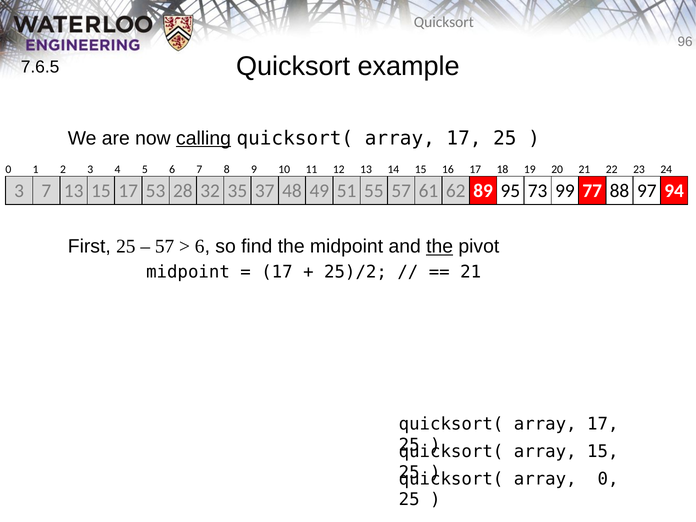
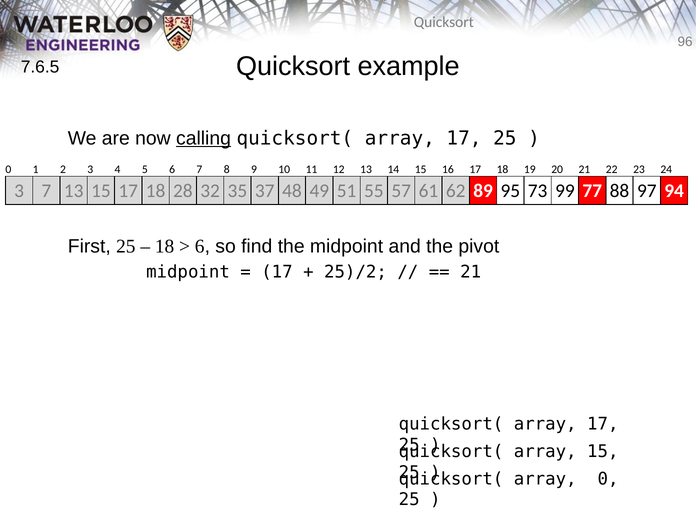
15 17 53: 53 -> 18
57 at (165, 247): 57 -> 18
the at (440, 247) underline: present -> none
